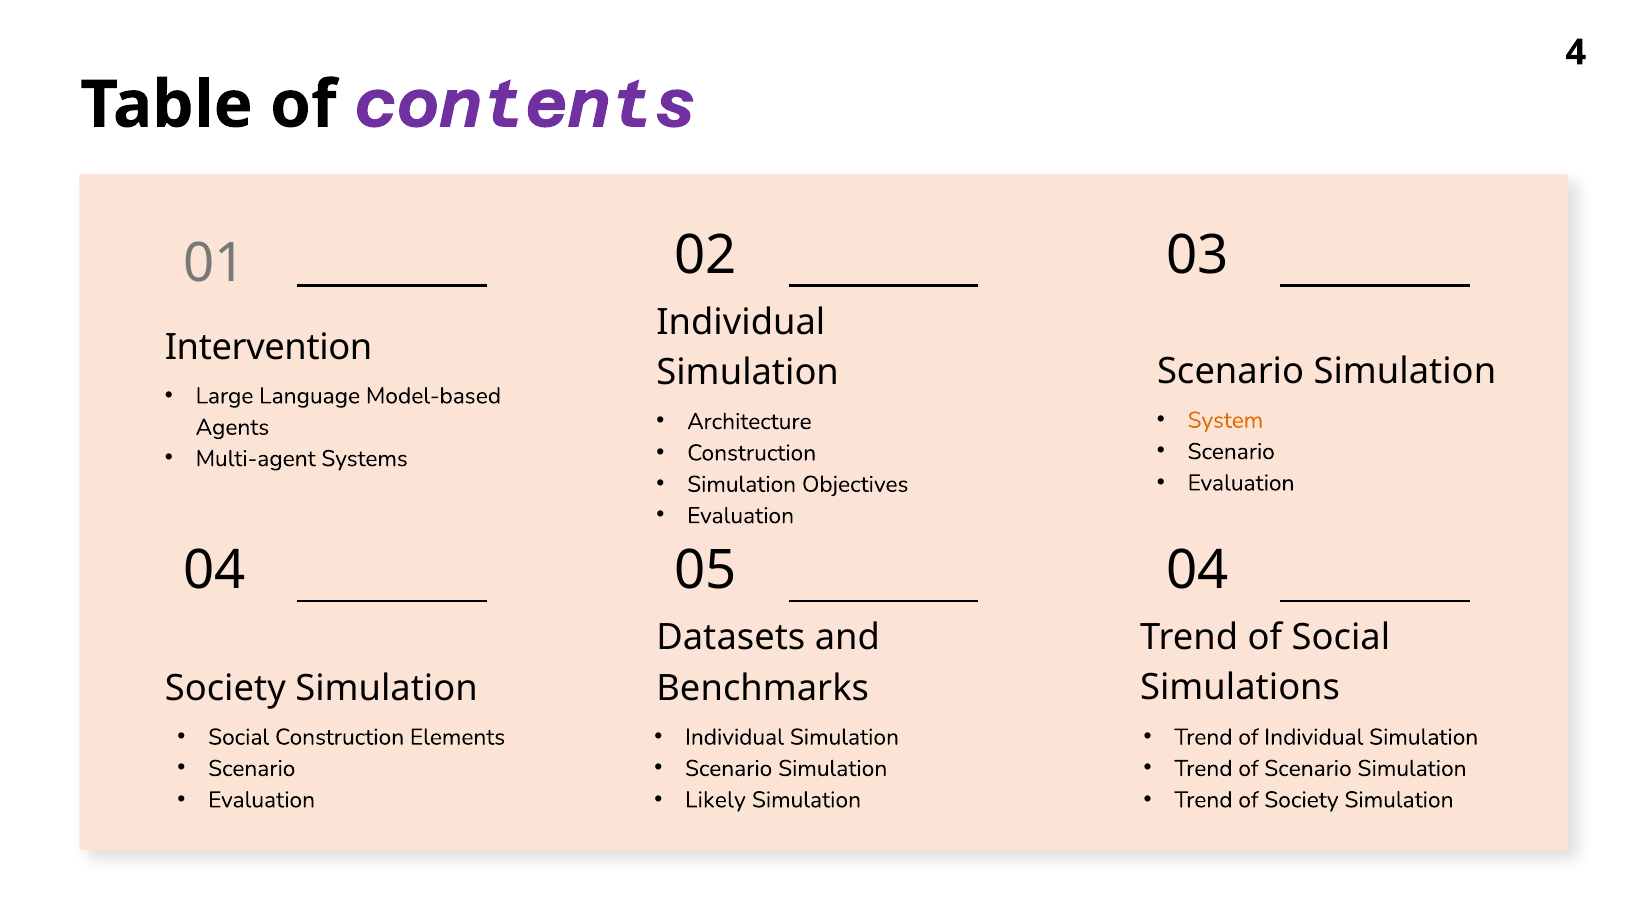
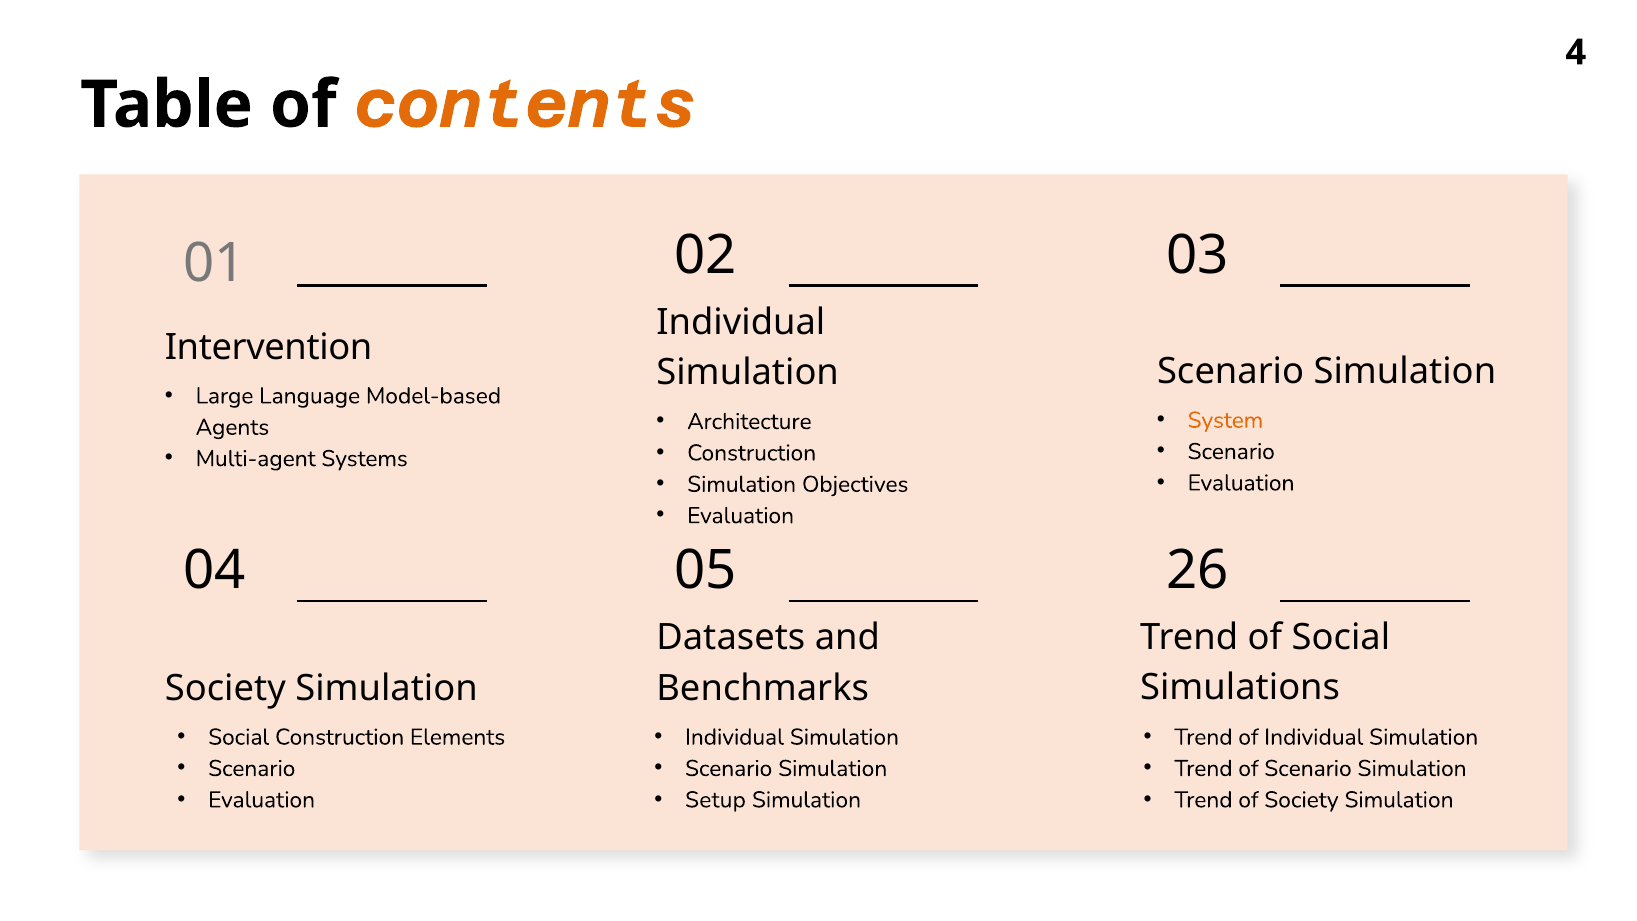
contents colour: purple -> orange
05 04: 04 -> 26
Likely: Likely -> Setup
